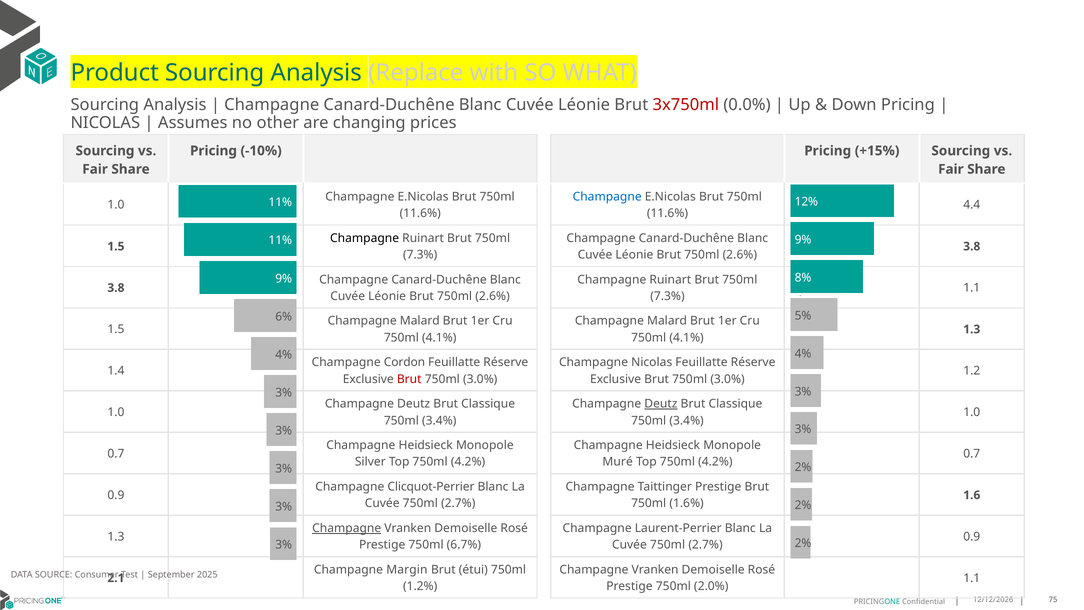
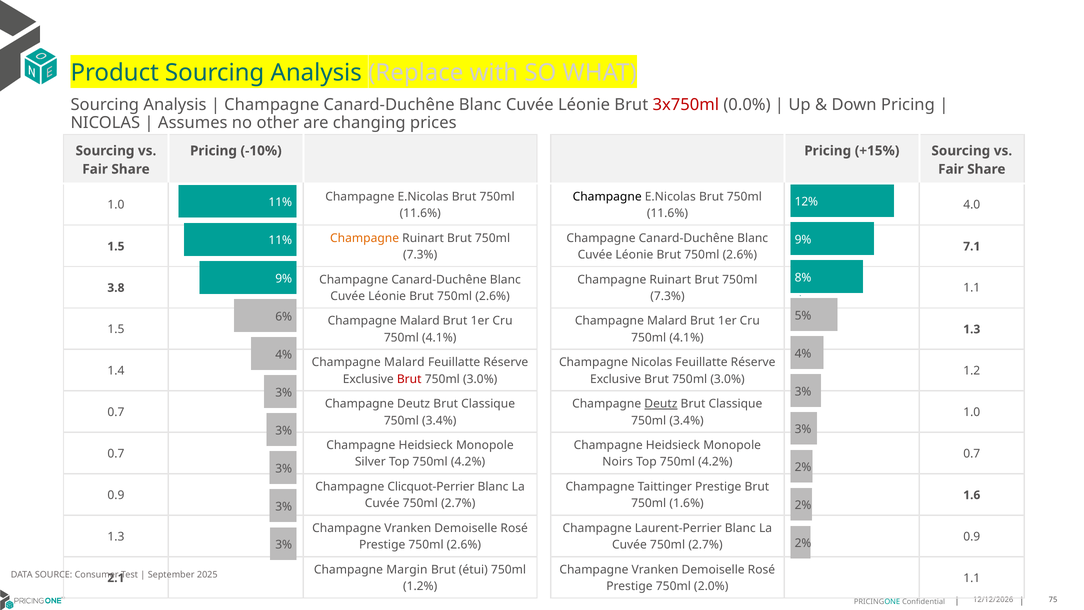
Champagne at (607, 197) colour: blue -> black
4.4: 4.4 -> 4.0
Champagne at (365, 238) colour: black -> orange
3.8 at (972, 246): 3.8 -> 7.1
Cordon at (404, 362): Cordon -> Malard
1.0 at (116, 412): 1.0 -> 0.7
Muré: Muré -> Noirs
Champagne at (347, 528) underline: present -> none
Prestige 750ml 6.7%: 6.7% -> 2.6%
